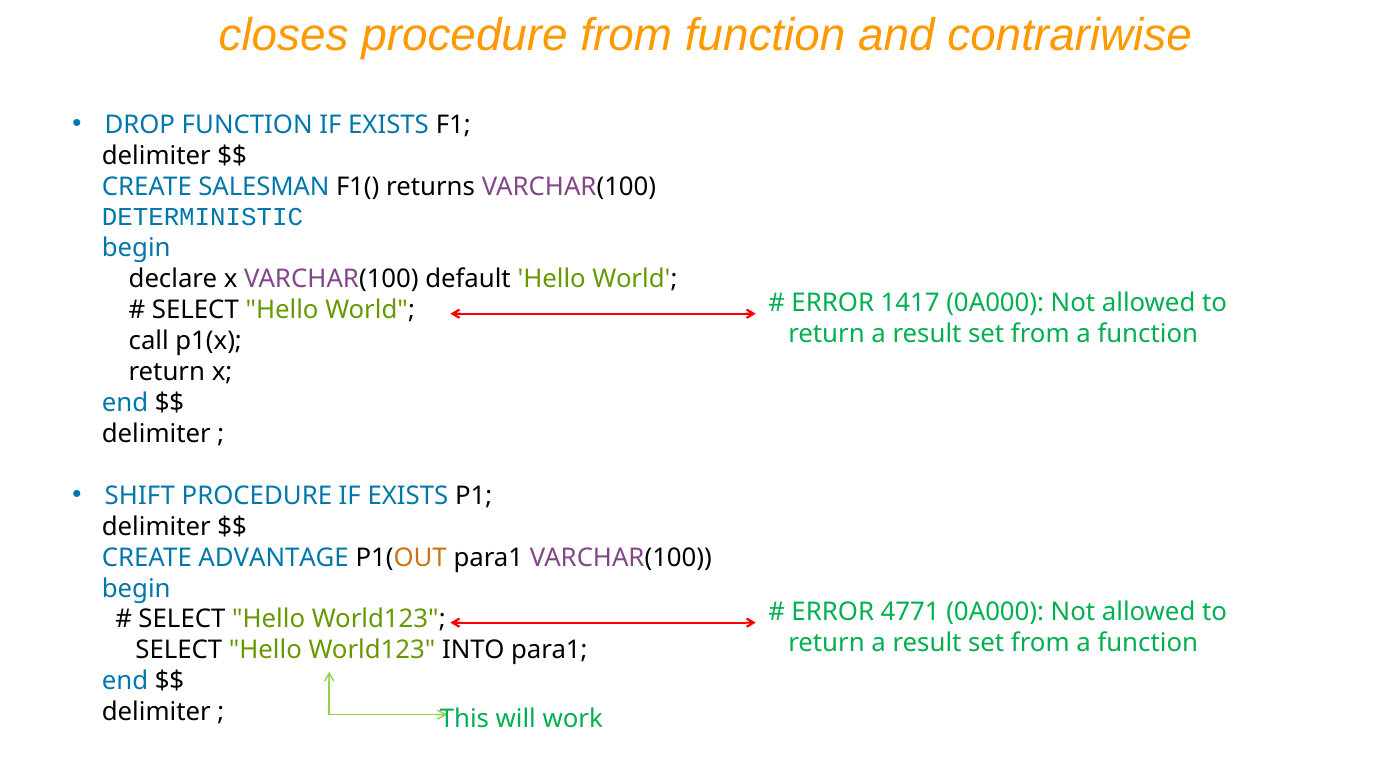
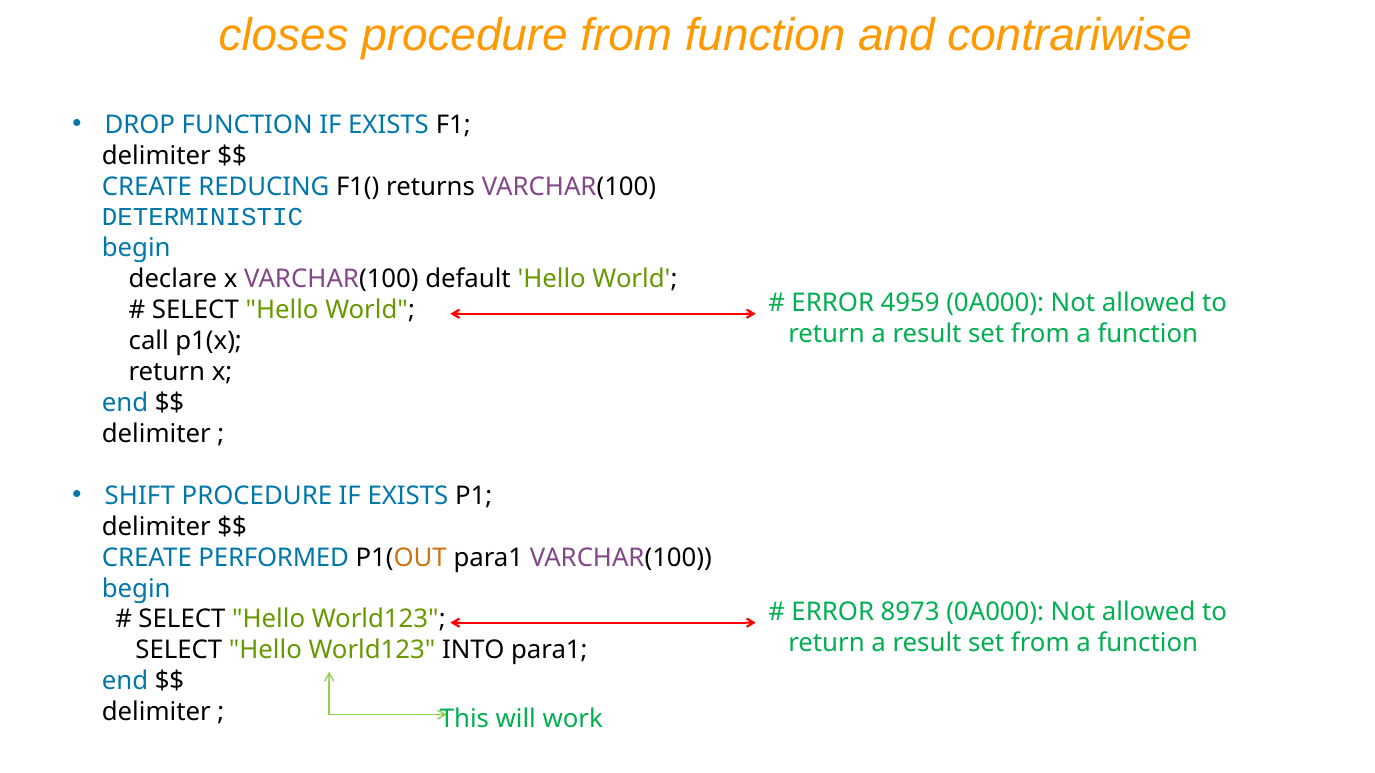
SALESMAN: SALESMAN -> REDUCING
1417: 1417 -> 4959
ADVANTAGE: ADVANTAGE -> PERFORMED
4771: 4771 -> 8973
